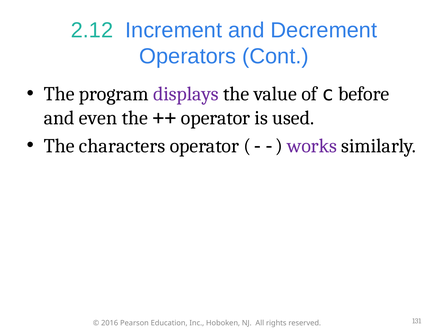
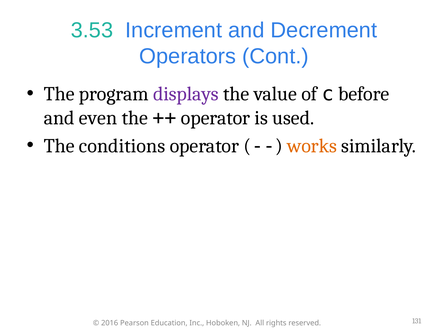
2.12: 2.12 -> 3.53
characters: characters -> conditions
works colour: purple -> orange
